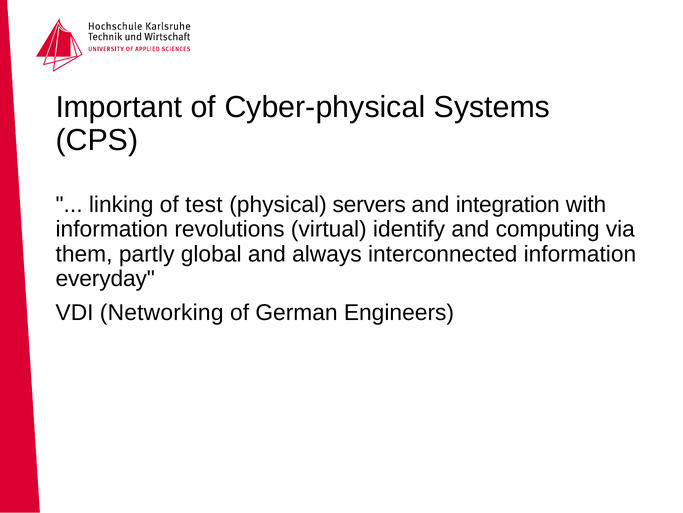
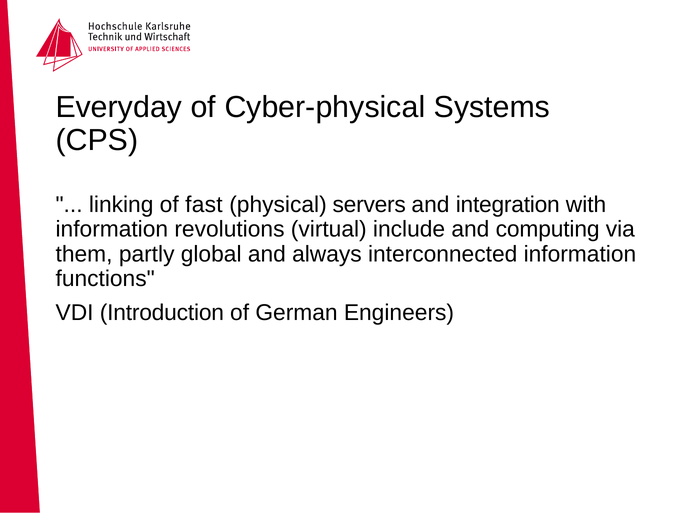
Important: Important -> Everyday
test: test -> fast
identify: identify -> include
everyday: everyday -> functions
Networking: Networking -> Introduction
